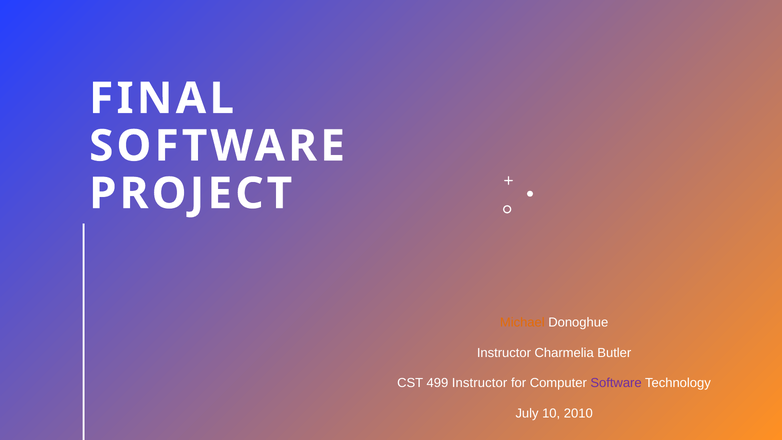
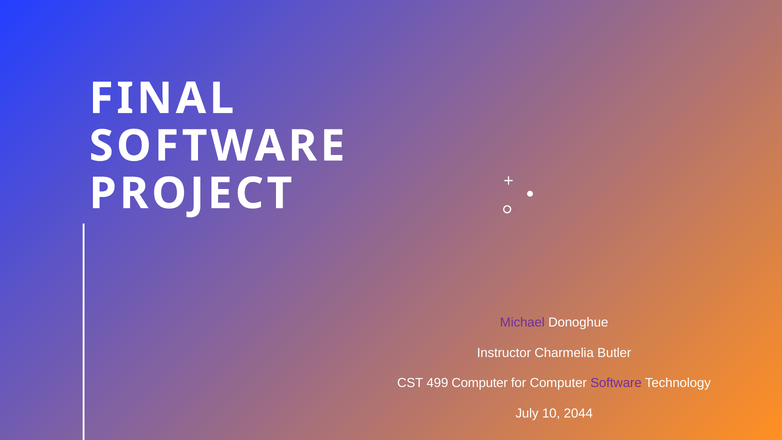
Michael colour: orange -> purple
499 Instructor: Instructor -> Computer
2010: 2010 -> 2044
